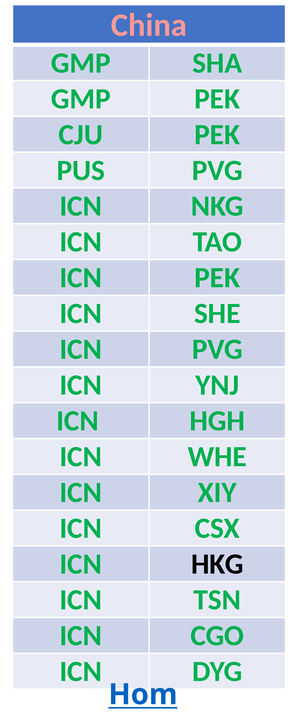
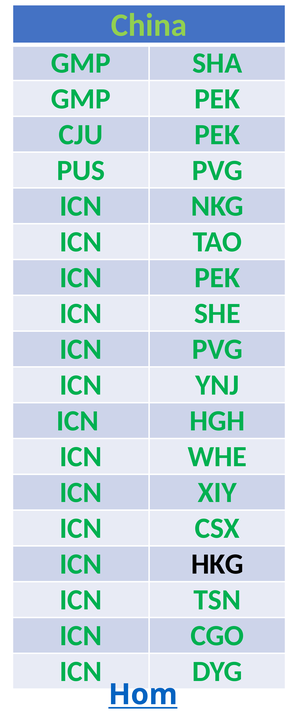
China colour: pink -> light green
